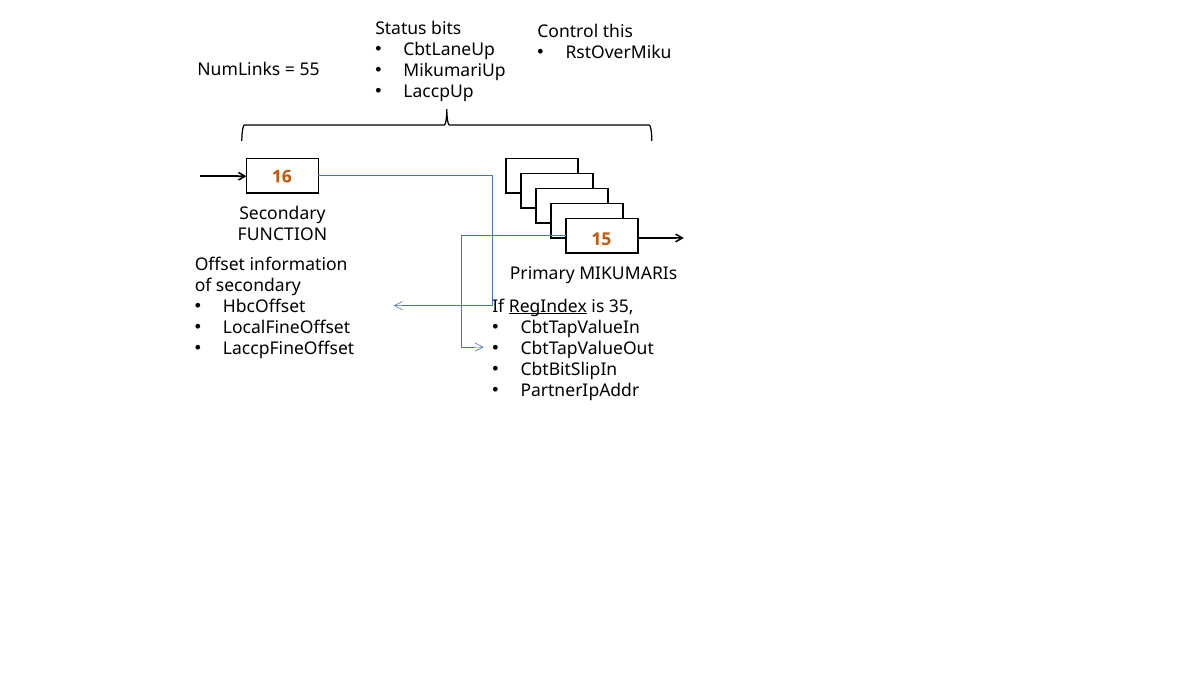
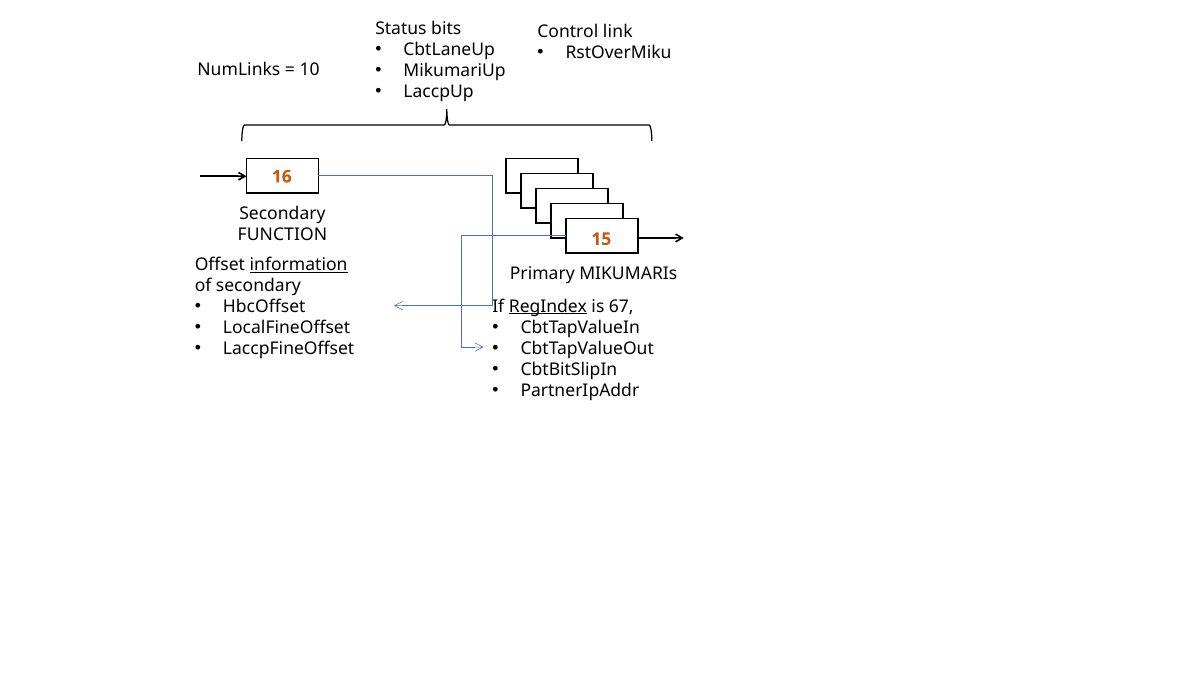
this: this -> link
55: 55 -> 10
information underline: none -> present
35: 35 -> 67
